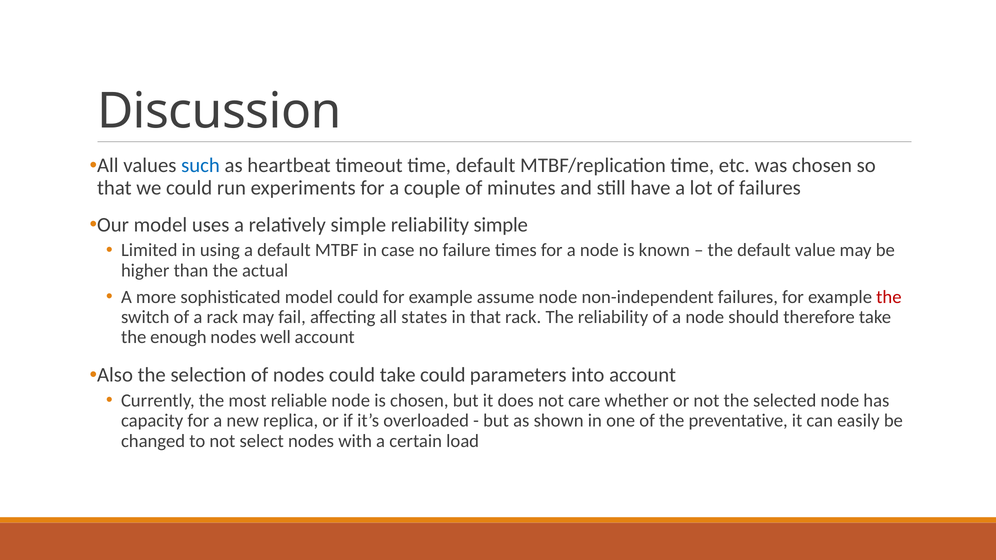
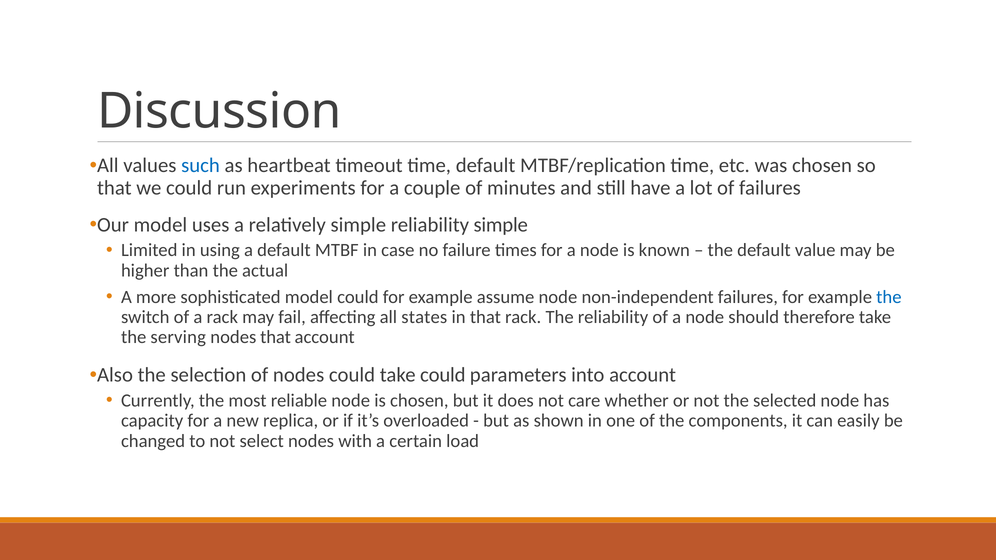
the at (889, 297) colour: red -> blue
enough: enough -> serving
nodes well: well -> that
preventative: preventative -> components
